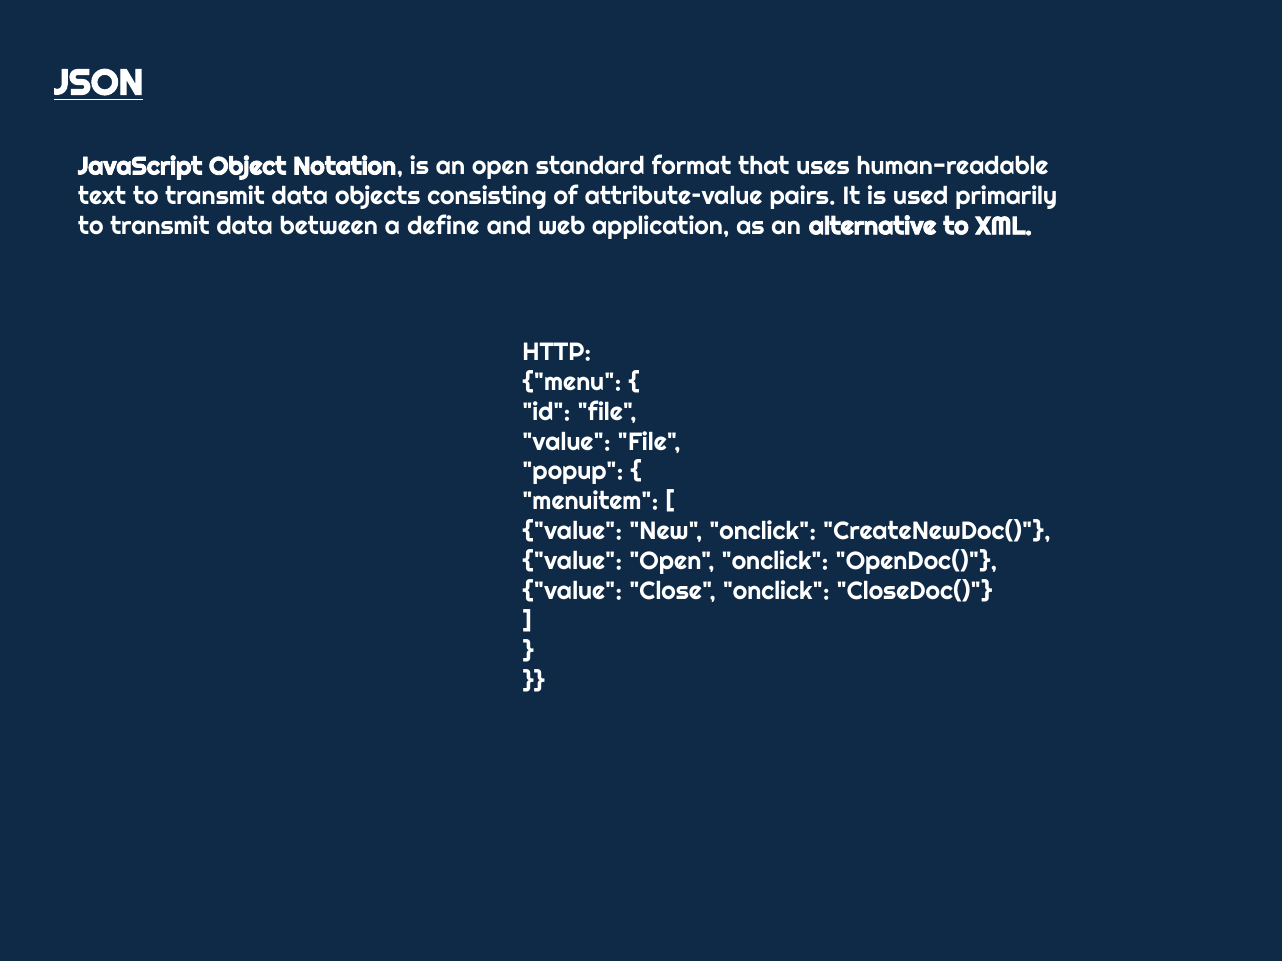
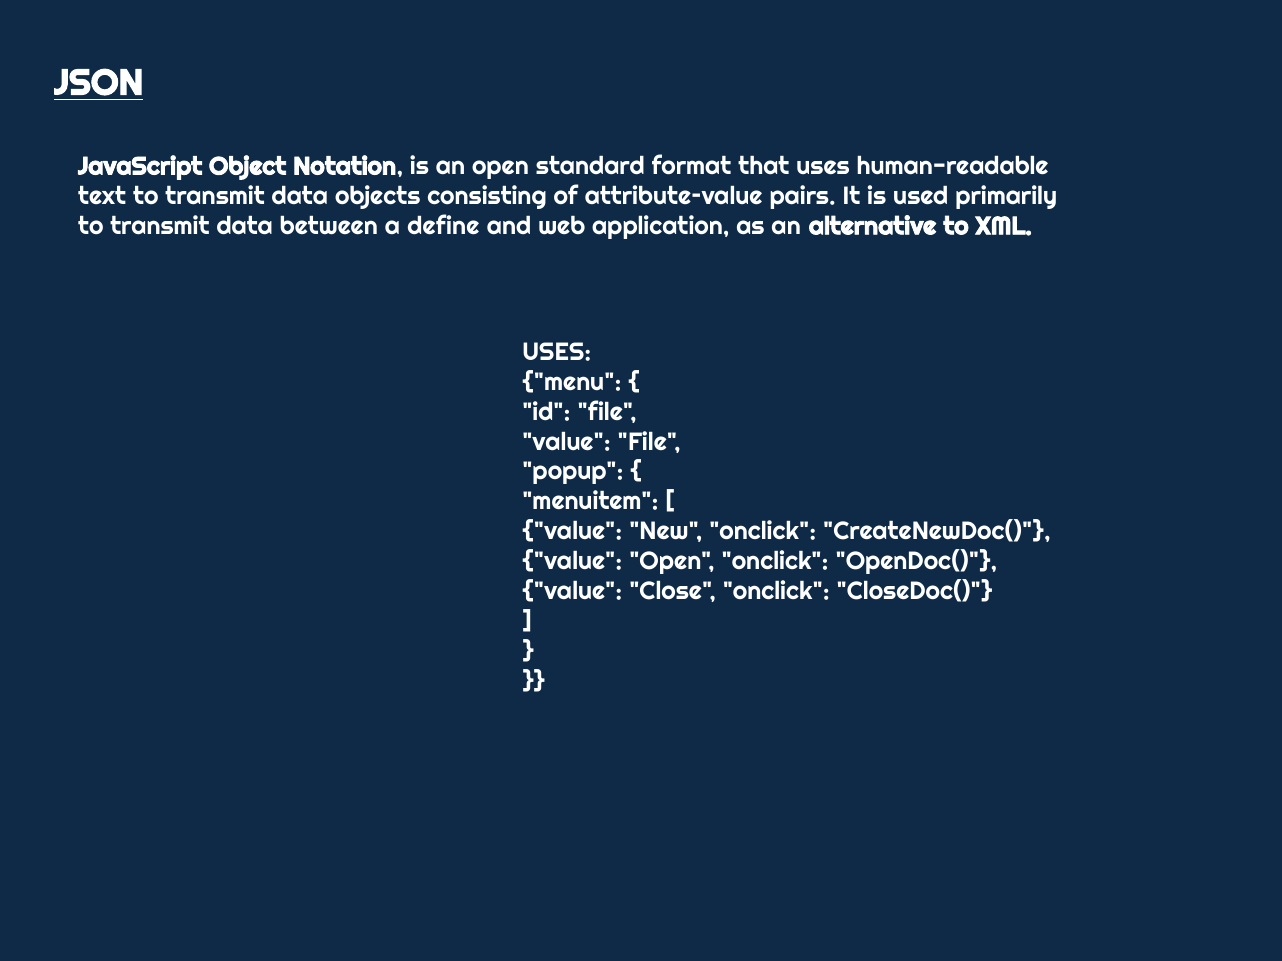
HTTP at (557, 352): HTTP -> USES
